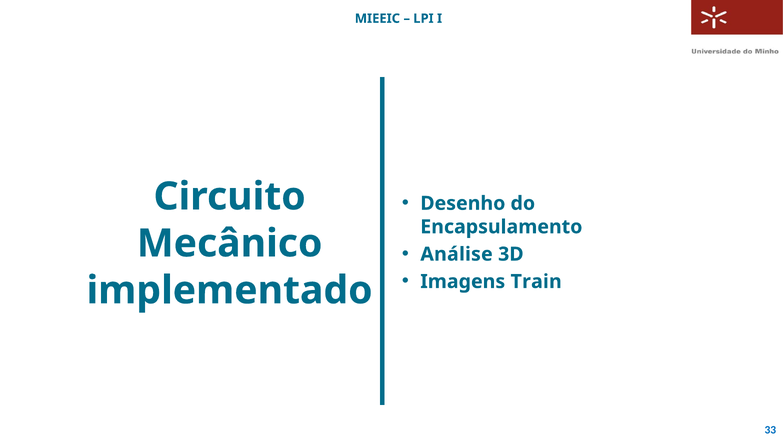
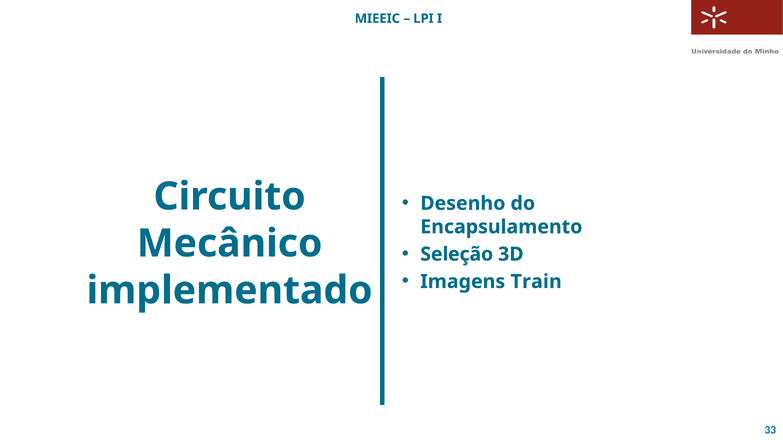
Análise: Análise -> Seleção
